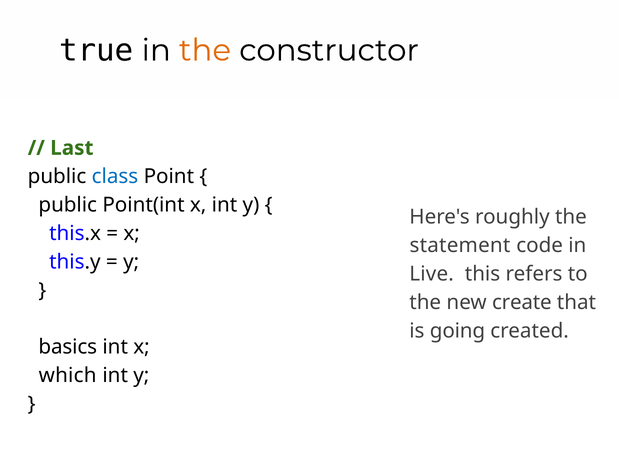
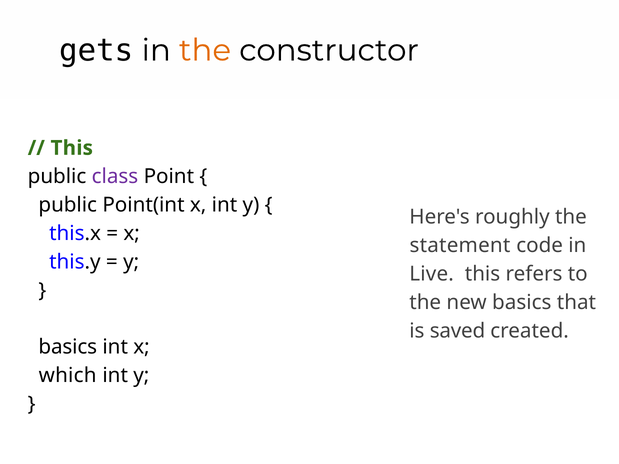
true: true -> gets
Last at (72, 148): Last -> This
class colour: blue -> purple
new create: create -> basics
going: going -> saved
